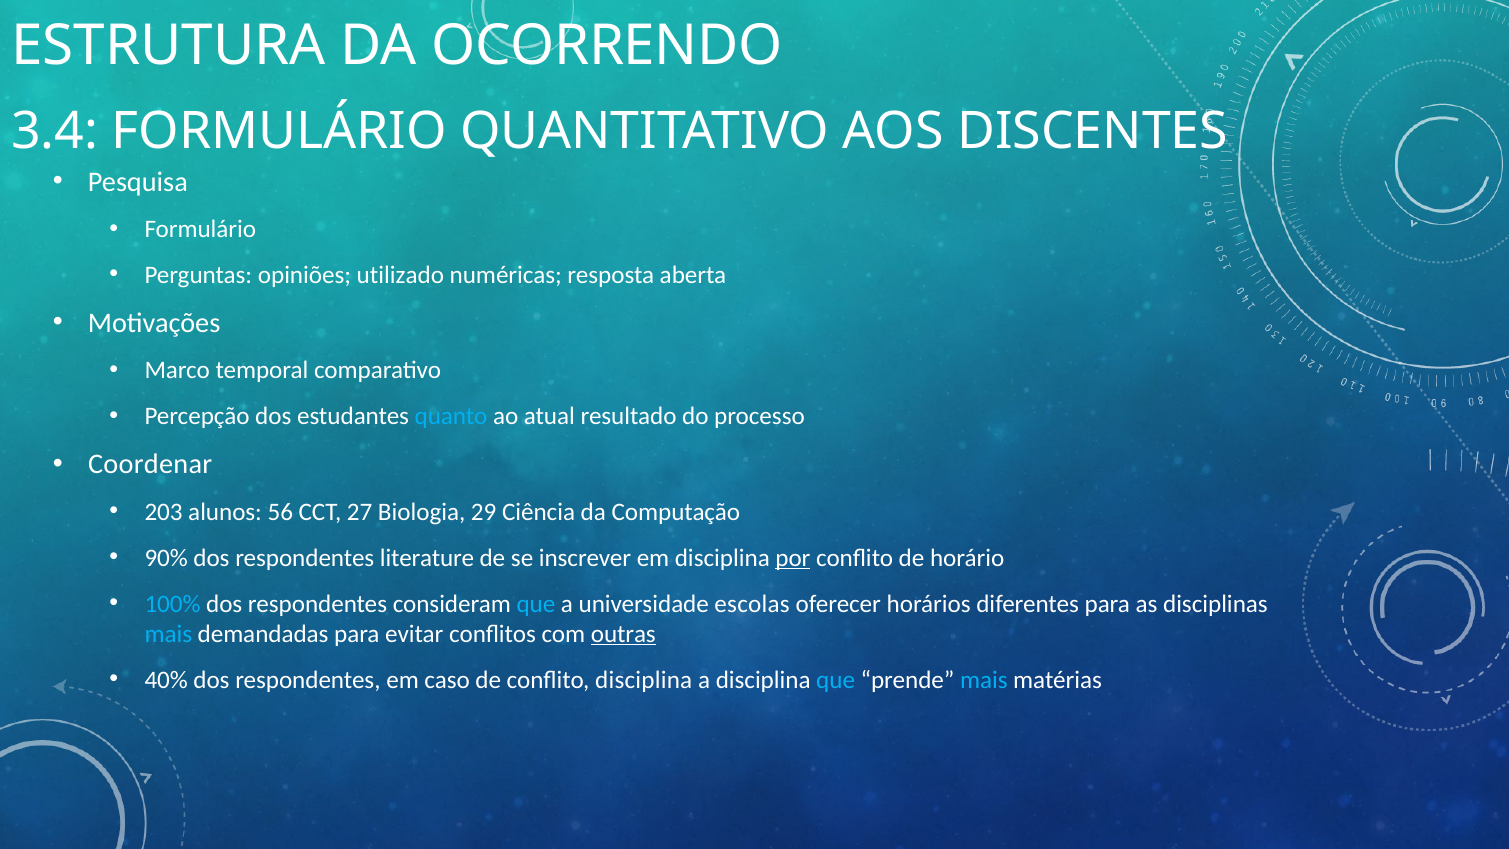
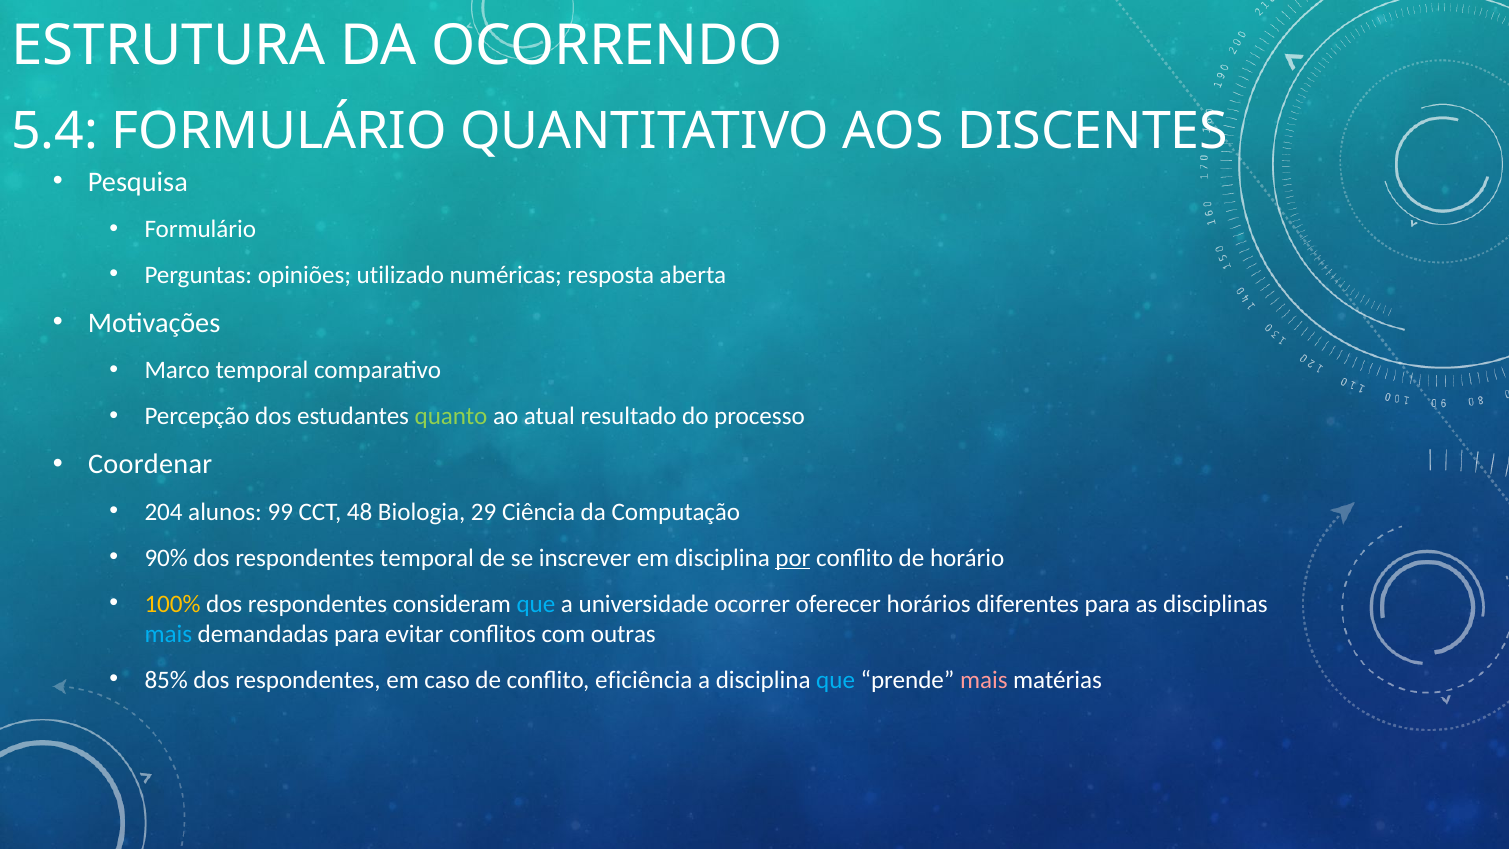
3.4: 3.4 -> 5.4
quanto colour: light blue -> light green
203: 203 -> 204
56: 56 -> 99
27: 27 -> 48
respondentes literature: literature -> temporal
100% colour: light blue -> yellow
escolas: escolas -> ocorrer
outras underline: present -> none
40%: 40% -> 85%
conflito disciplina: disciplina -> eficiência
mais at (984, 680) colour: light blue -> pink
